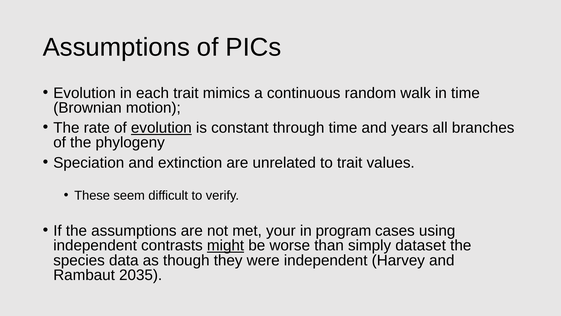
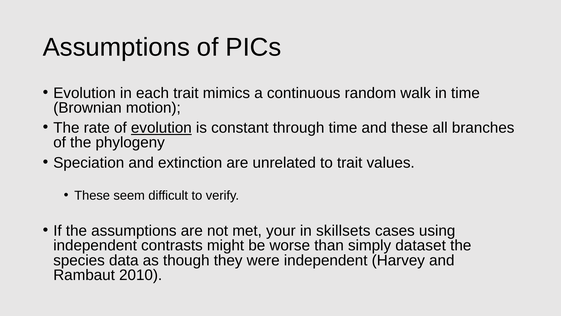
and years: years -> these
program: program -> skillsets
might underline: present -> none
2035: 2035 -> 2010
